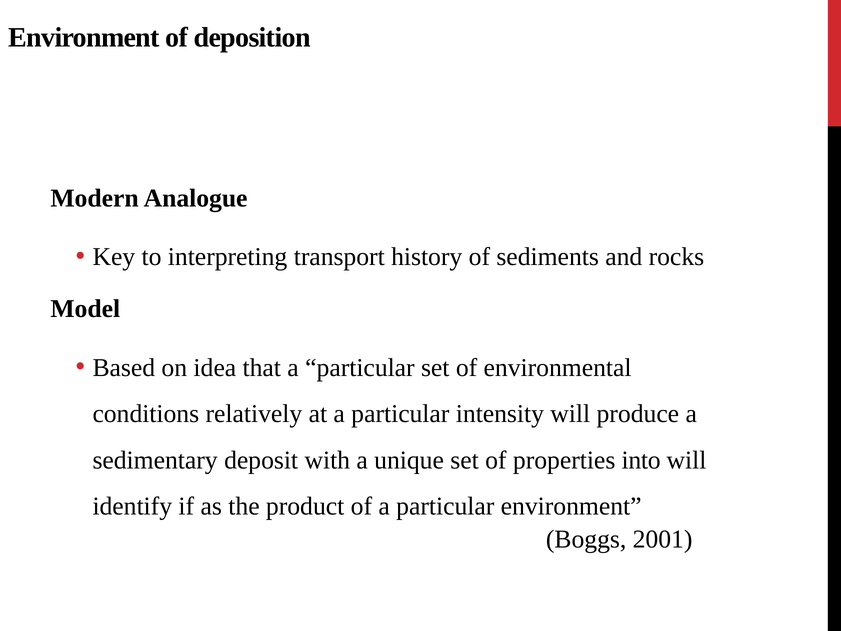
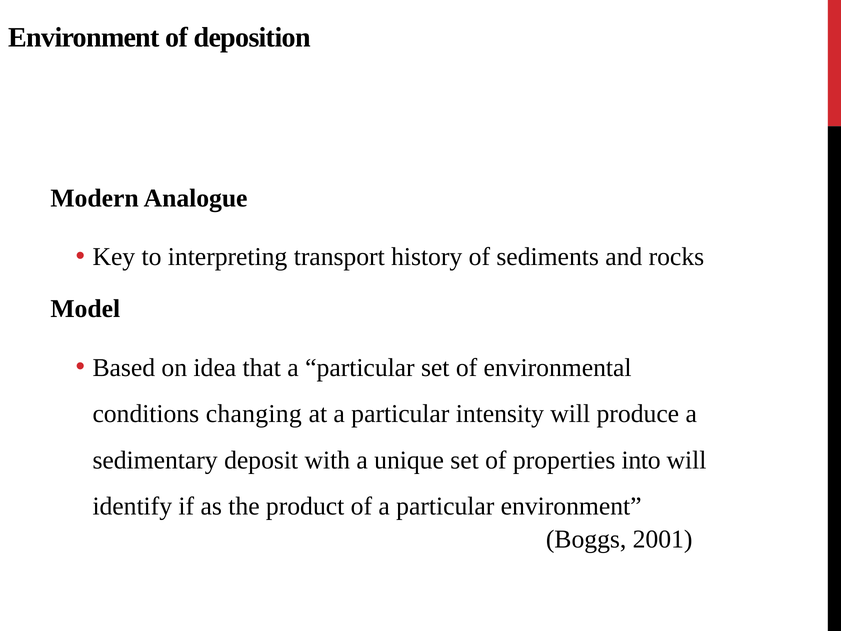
relatively: relatively -> changing
